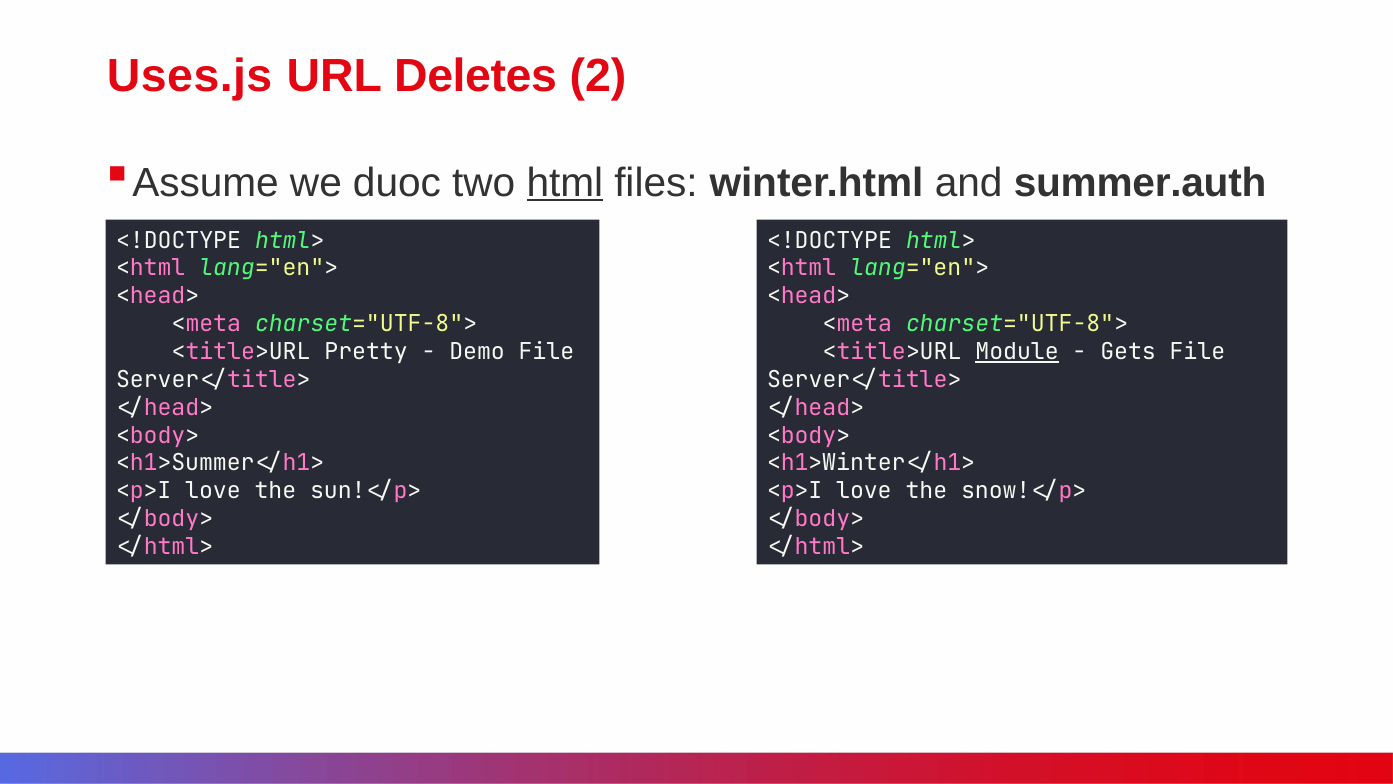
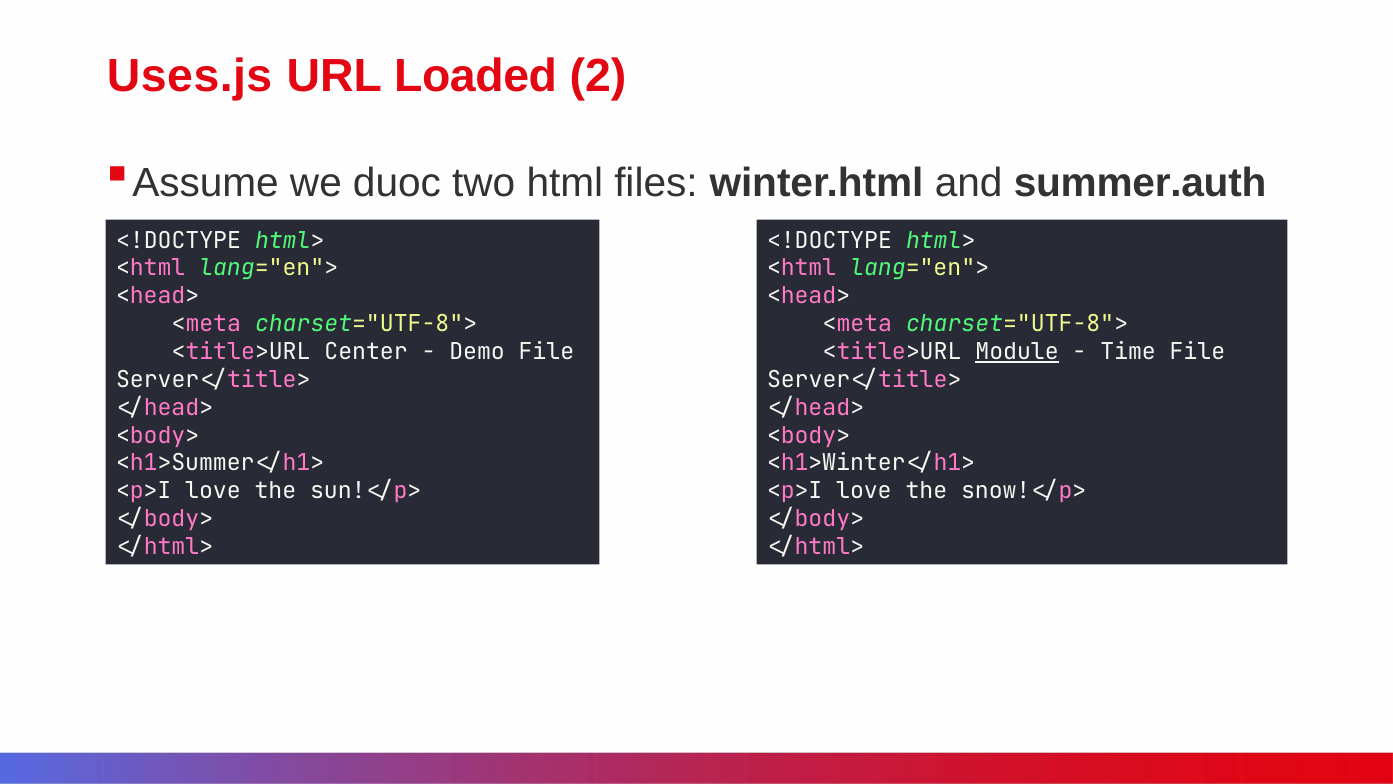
Deletes: Deletes -> Loaded
html underline: present -> none
Pretty: Pretty -> Center
Gets: Gets -> Time
